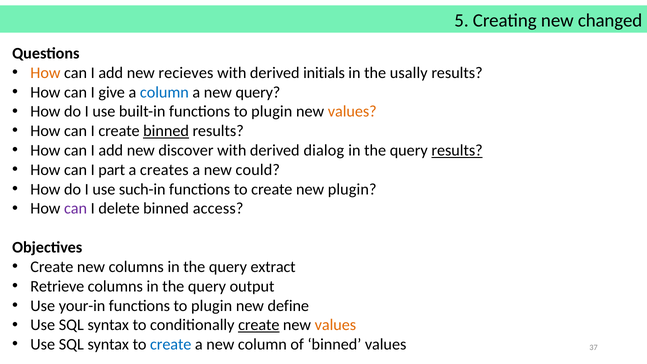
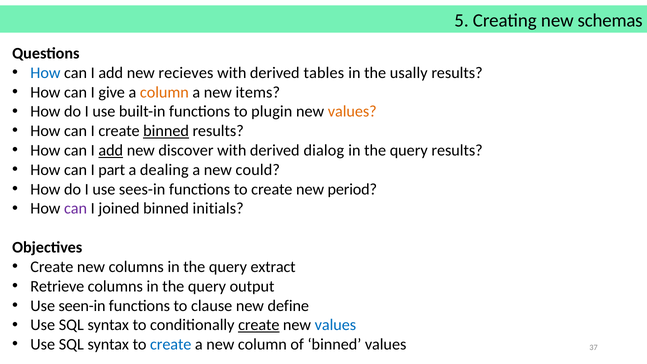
changed: changed -> schemas
How at (45, 73) colour: orange -> blue
initials: initials -> tables
column at (164, 92) colour: blue -> orange
new query: query -> items
add at (111, 150) underline: none -> present
results at (457, 150) underline: present -> none
creates: creates -> dealing
such-in: such-in -> sees-in
new plugin: plugin -> period
delete: delete -> joined
access: access -> initials
your-in: your-in -> seen-in
plugin at (212, 306): plugin -> clause
values at (335, 325) colour: orange -> blue
